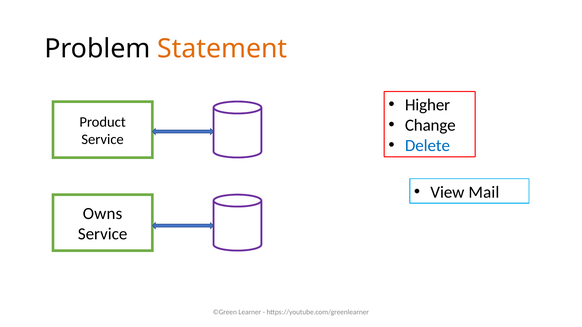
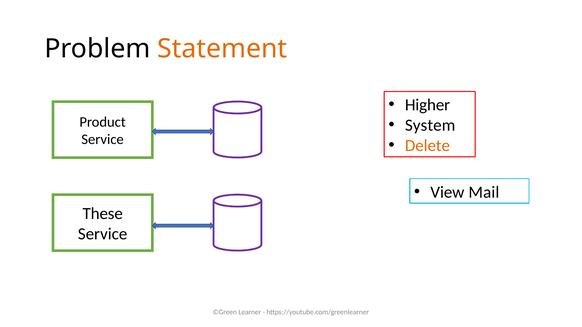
Change: Change -> System
Delete colour: blue -> orange
Owns: Owns -> These
